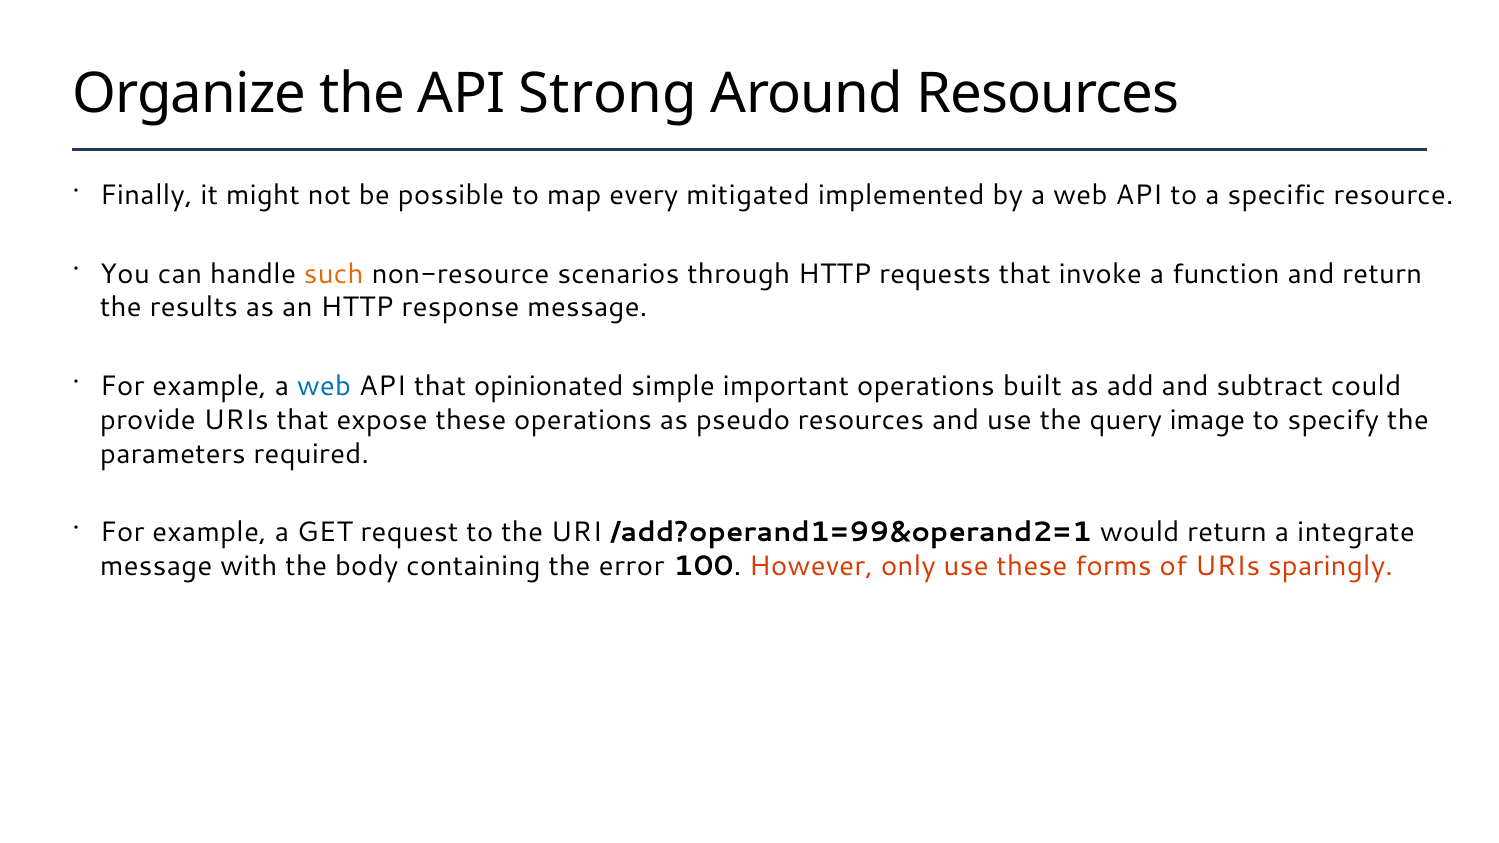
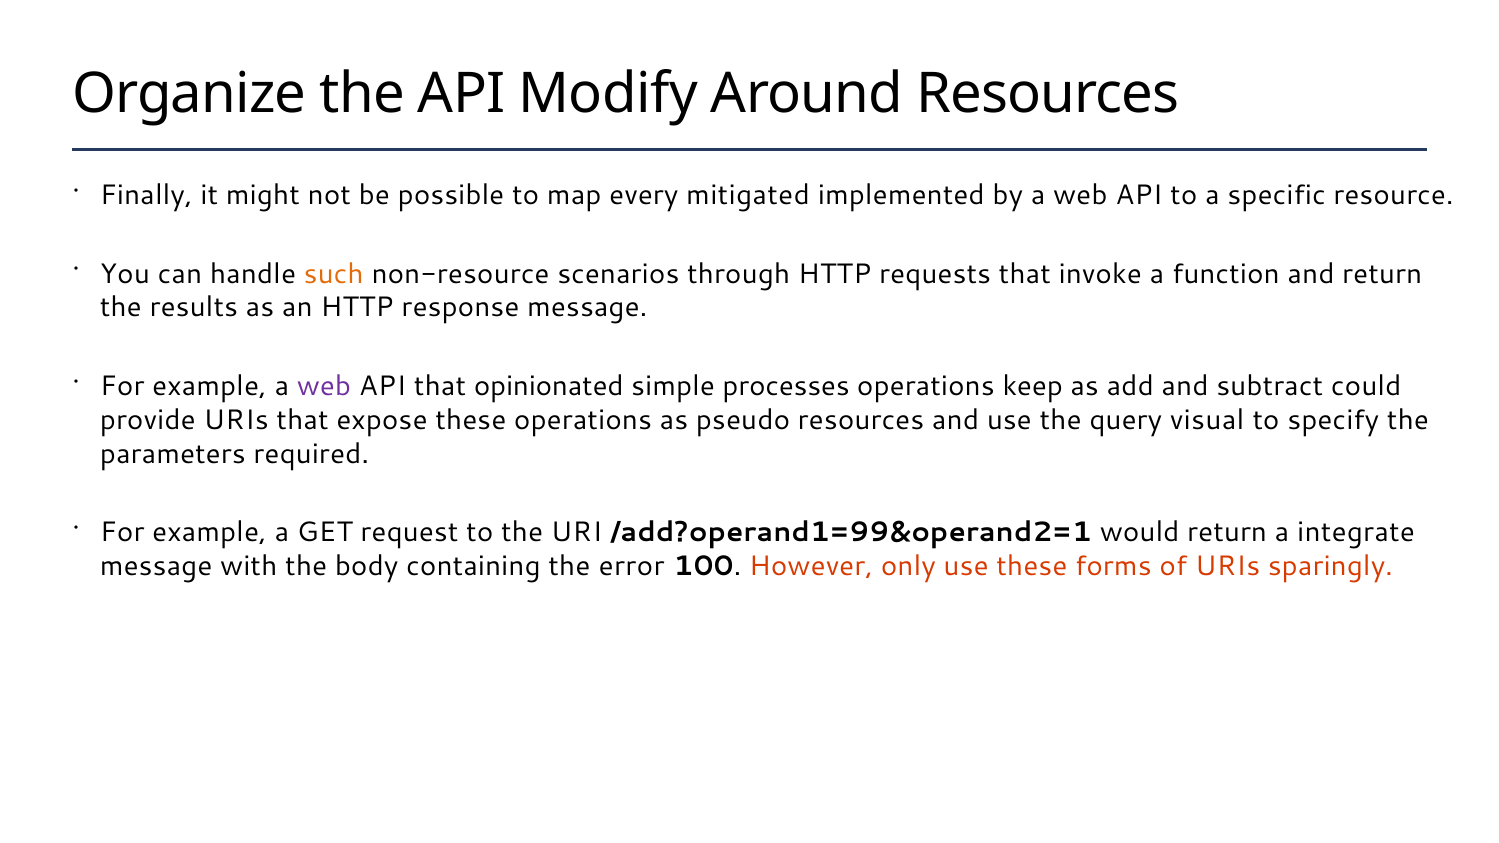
Strong: Strong -> Modify
web at (324, 386) colour: blue -> purple
important: important -> processes
built: built -> keep
image: image -> visual
